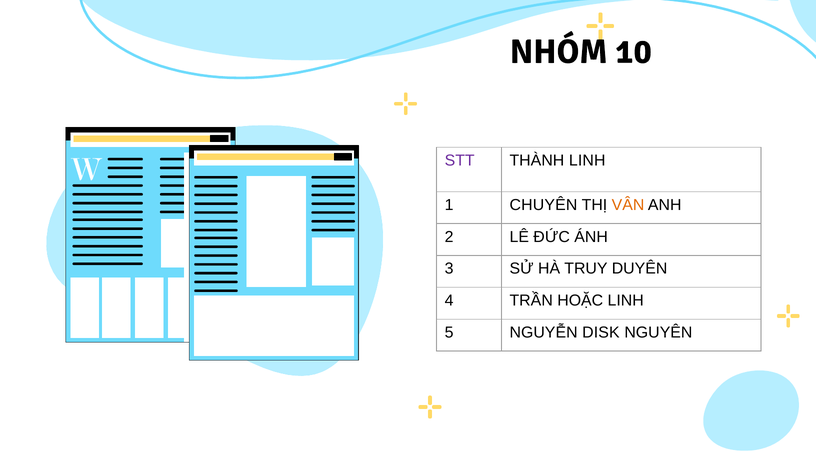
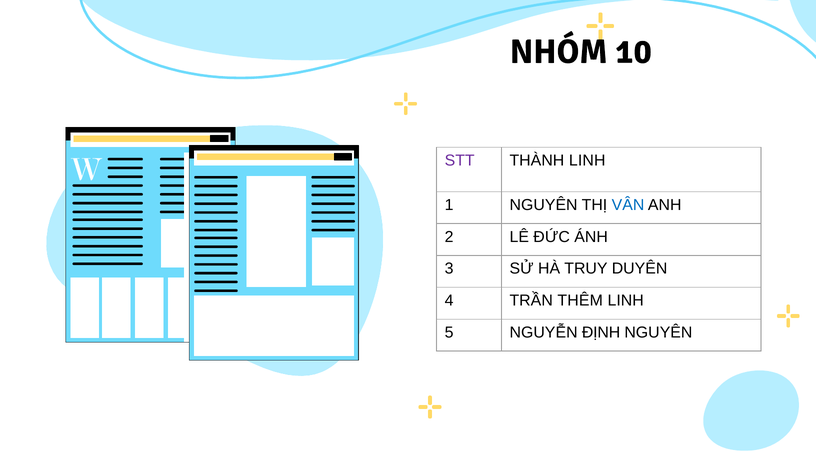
1 CHUYÊN: CHUYÊN -> NGUYÊN
VÂN colour: orange -> blue
HOẶC: HOẶC -> THÊM
DISK: DISK -> ĐỊNH
